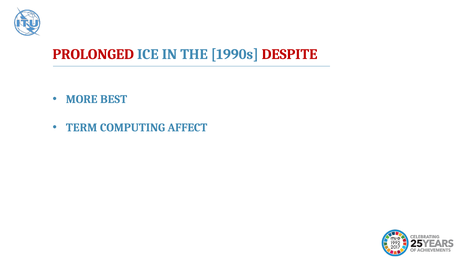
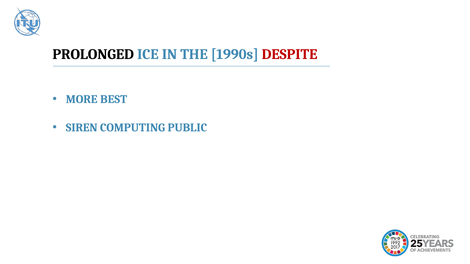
PROLONGED colour: red -> black
TERM: TERM -> SIREN
AFFECT: AFFECT -> PUBLIC
